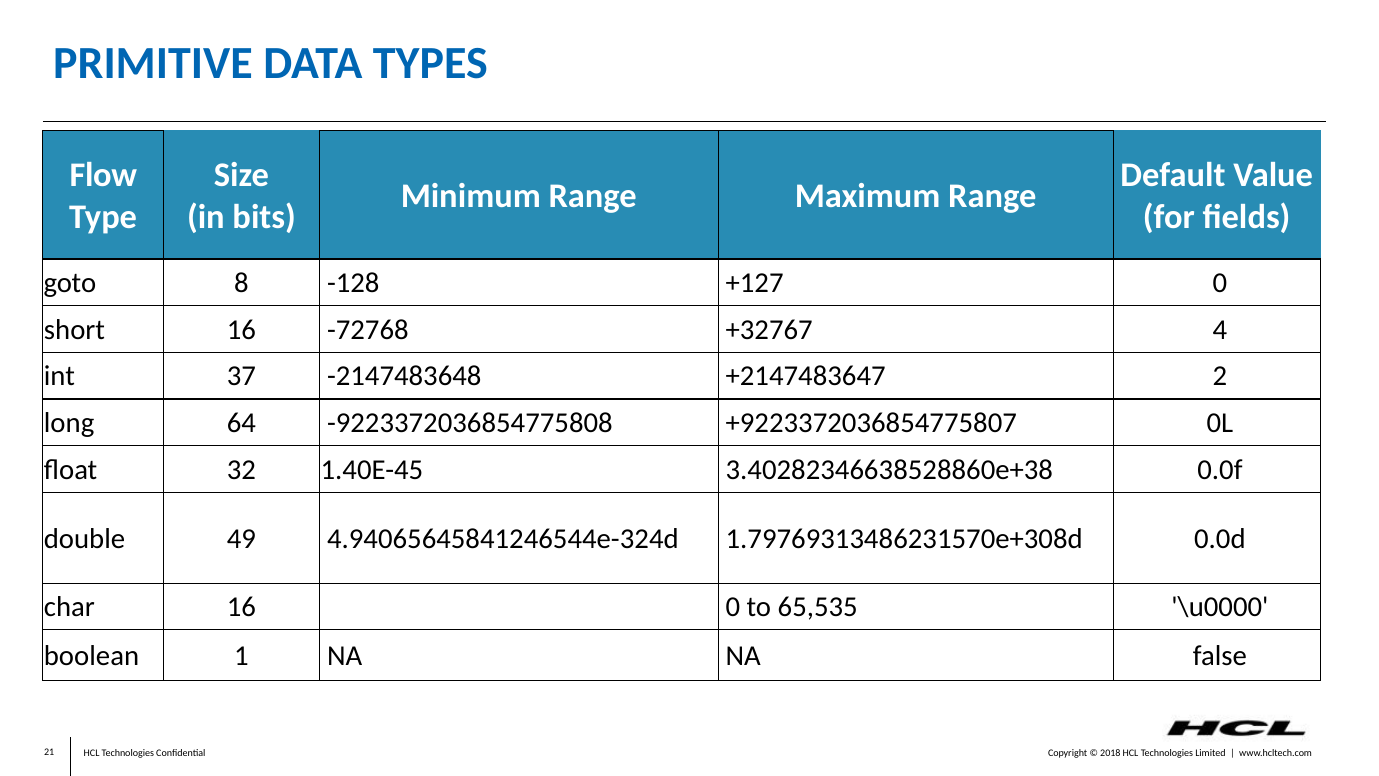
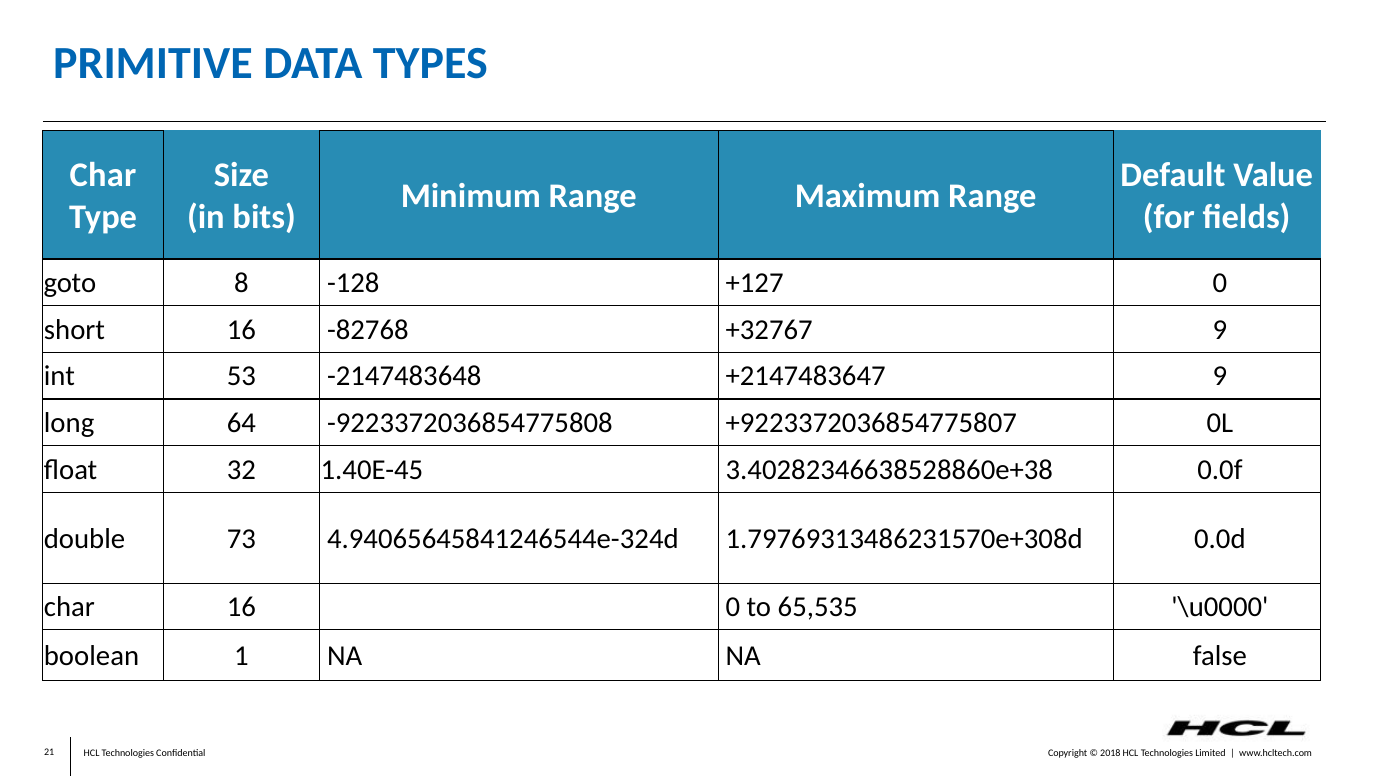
Flow at (103, 175): Flow -> Char
-72768: -72768 -> -82768
+32767 4: 4 -> 9
37: 37 -> 53
+2147483647 2: 2 -> 9
49: 49 -> 73
